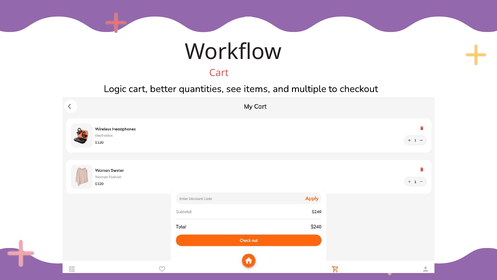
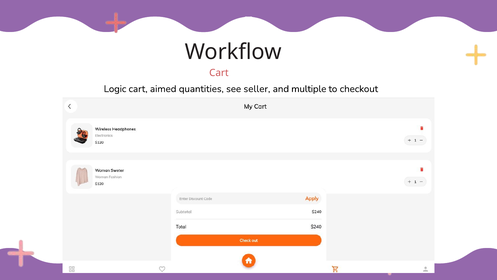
better: better -> aimed
items: items -> seller
